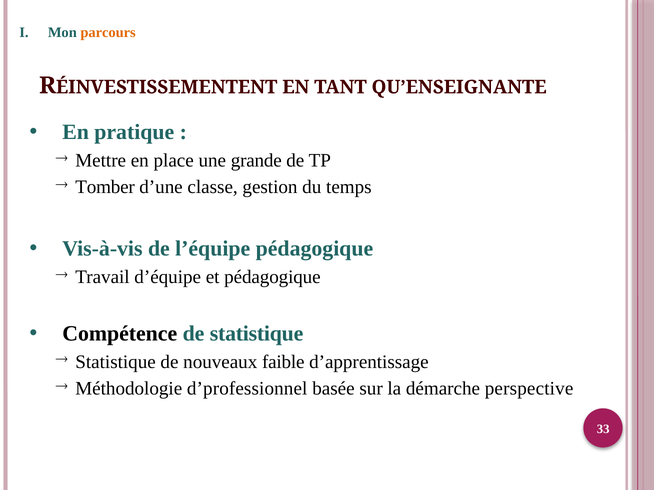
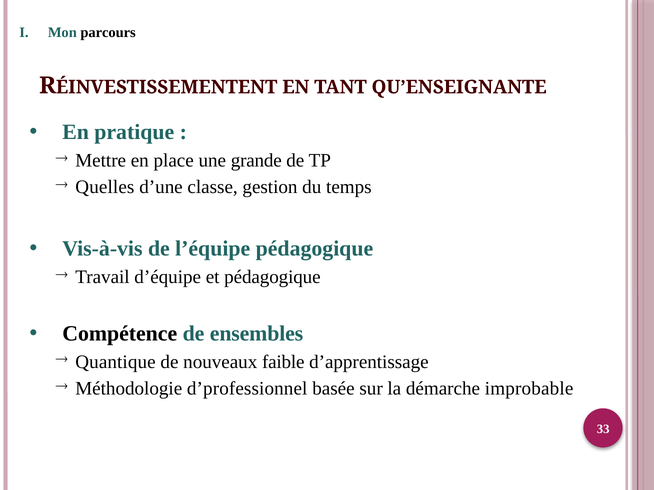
parcours colour: orange -> black
Tomber: Tomber -> Quelles
de statistique: statistique -> ensembles
Statistique at (116, 362): Statistique -> Quantique
perspective: perspective -> improbable
